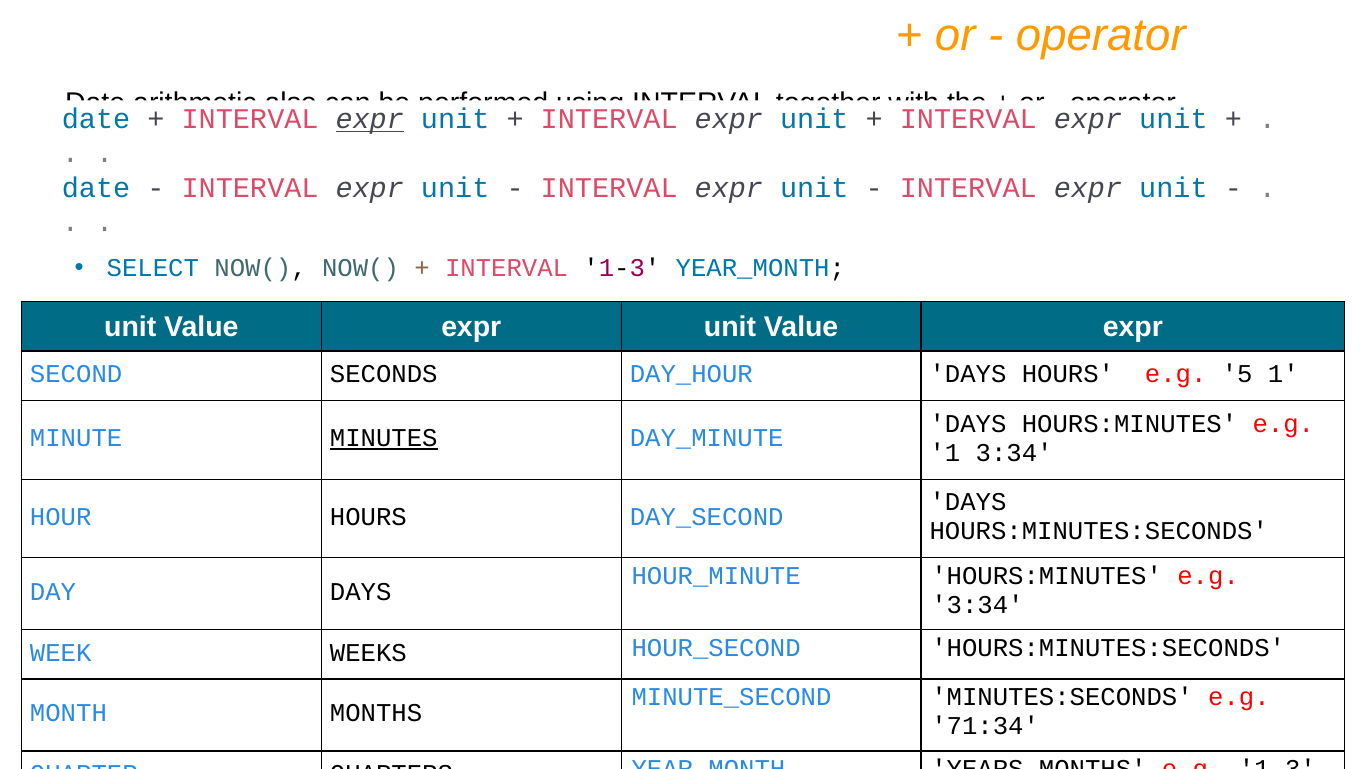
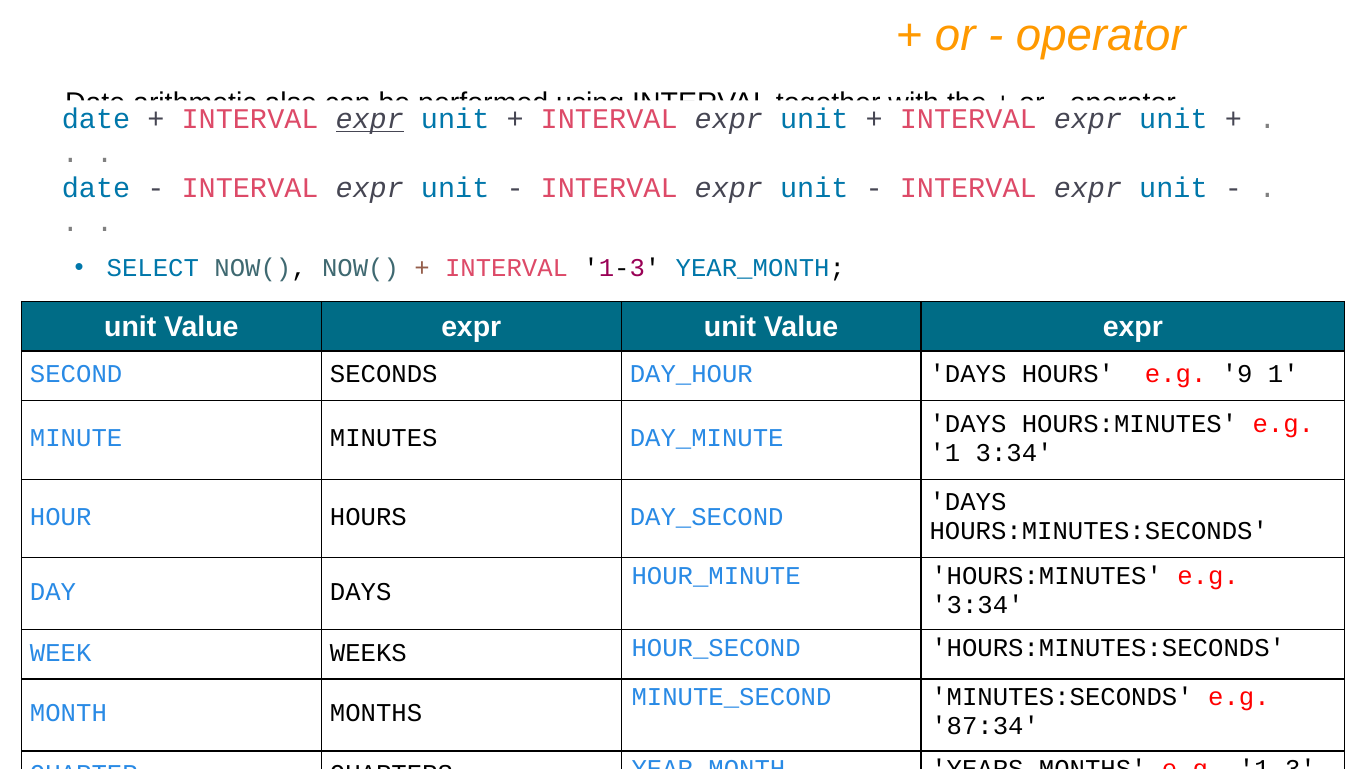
5: 5 -> 9
MINUTES underline: present -> none
71:34: 71:34 -> 87:34
